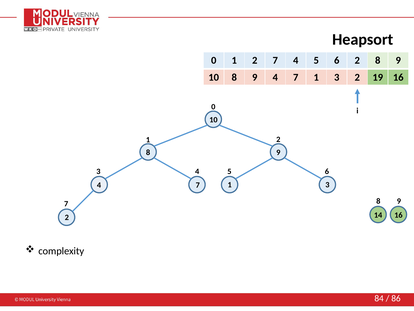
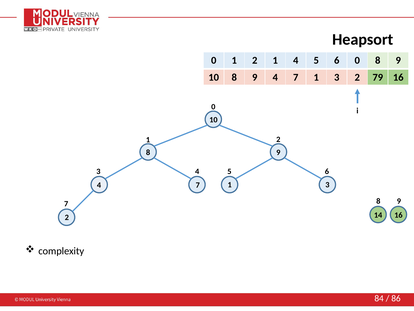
2 7: 7 -> 1
6 2: 2 -> 0
19: 19 -> 79
